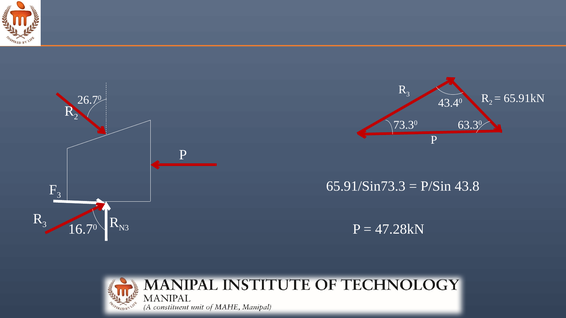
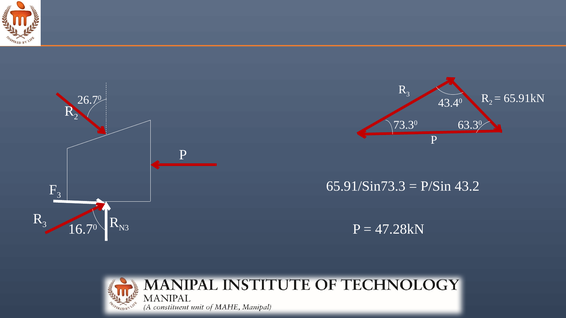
43.8: 43.8 -> 43.2
